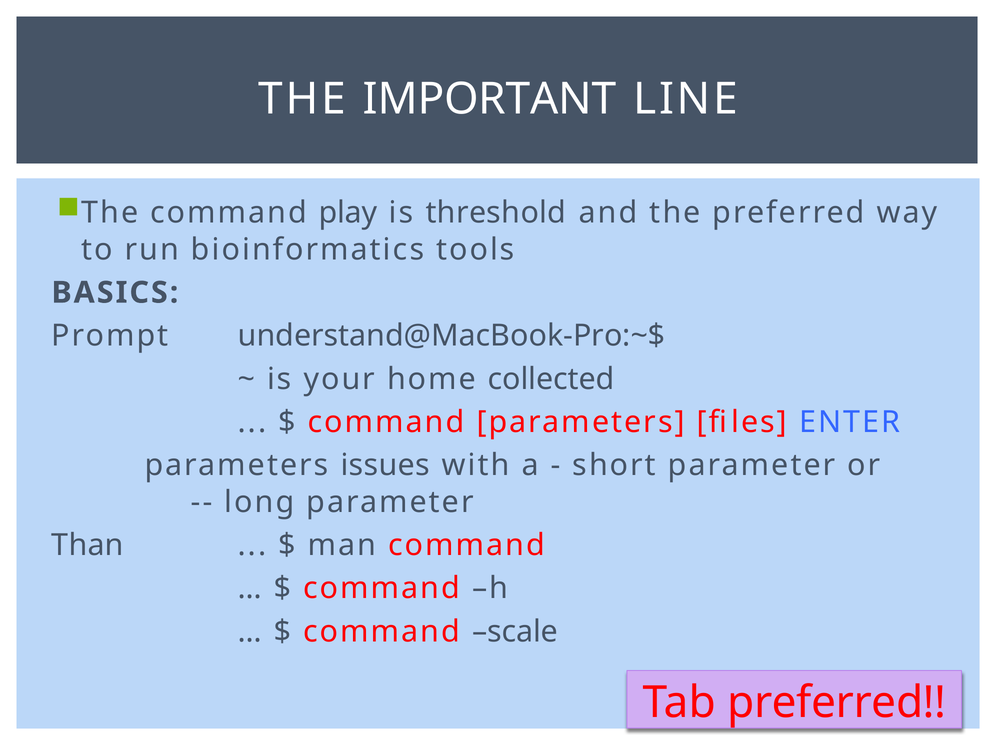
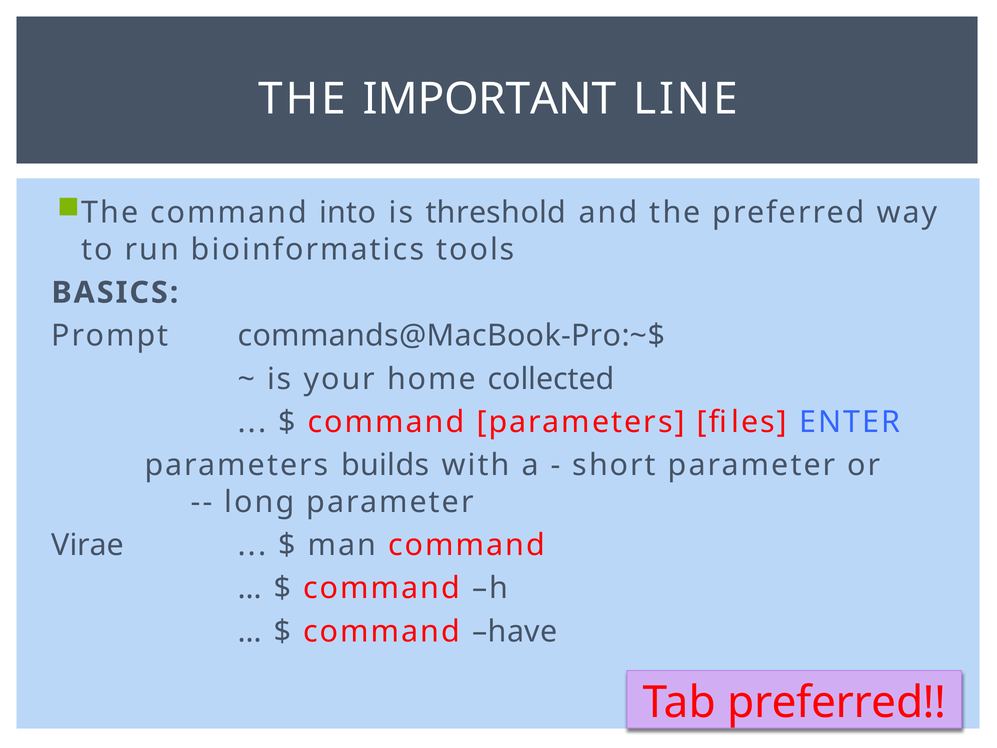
play: play -> into
understand@MacBook-Pro:~$: understand@MacBook-Pro:~$ -> commands@MacBook-Pro:~$
issues: issues -> builds
Than: Than -> Virae
scale: scale -> have
